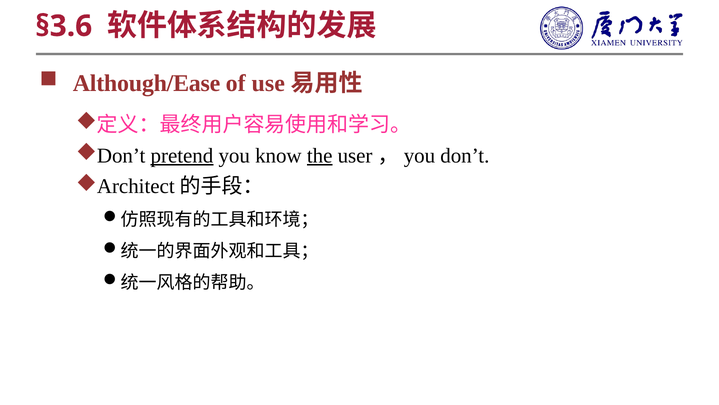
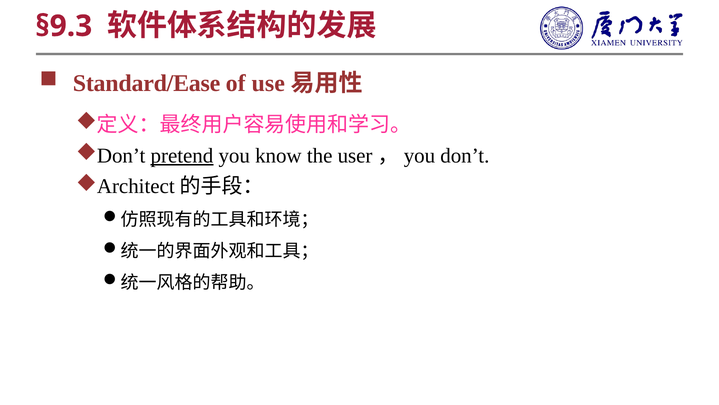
§3.6: §3.6 -> §9.3
Although/Ease: Although/Ease -> Standard/Ease
the underline: present -> none
